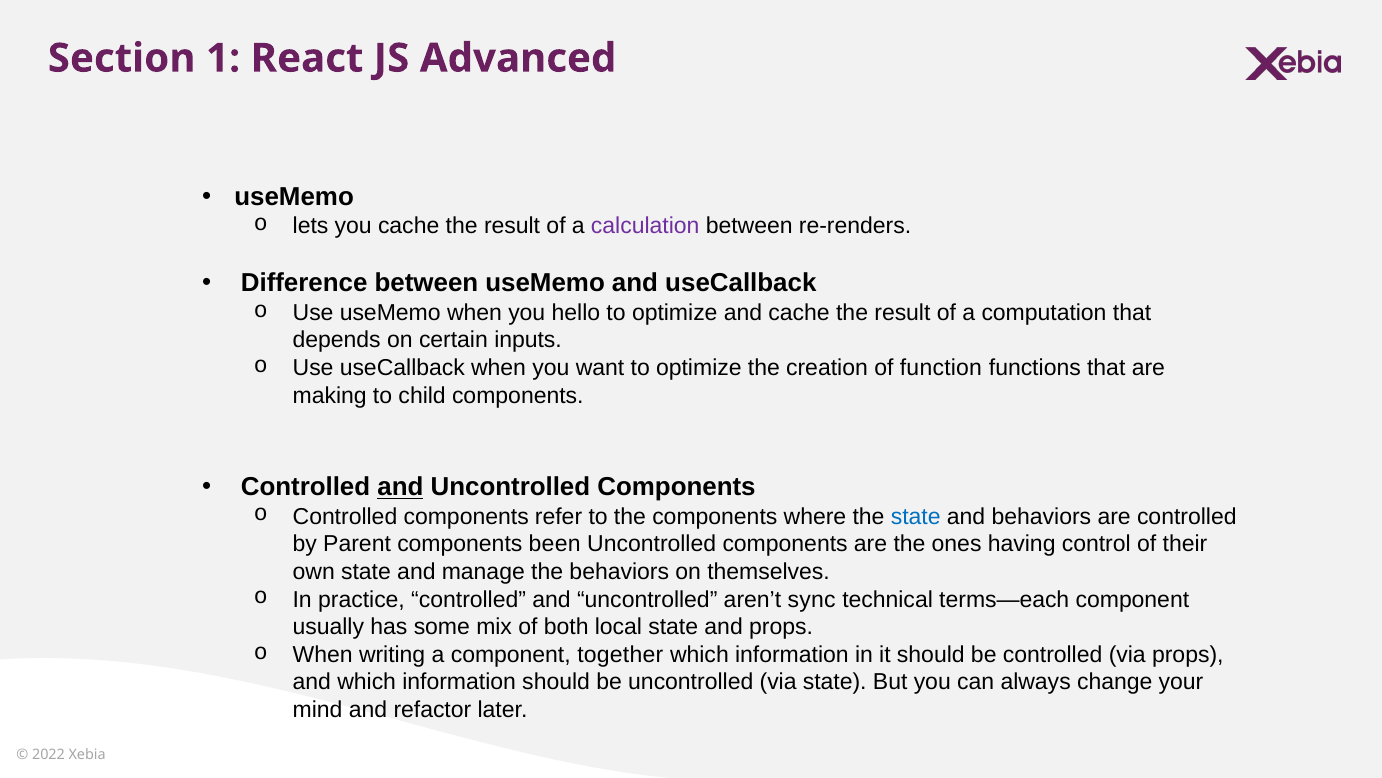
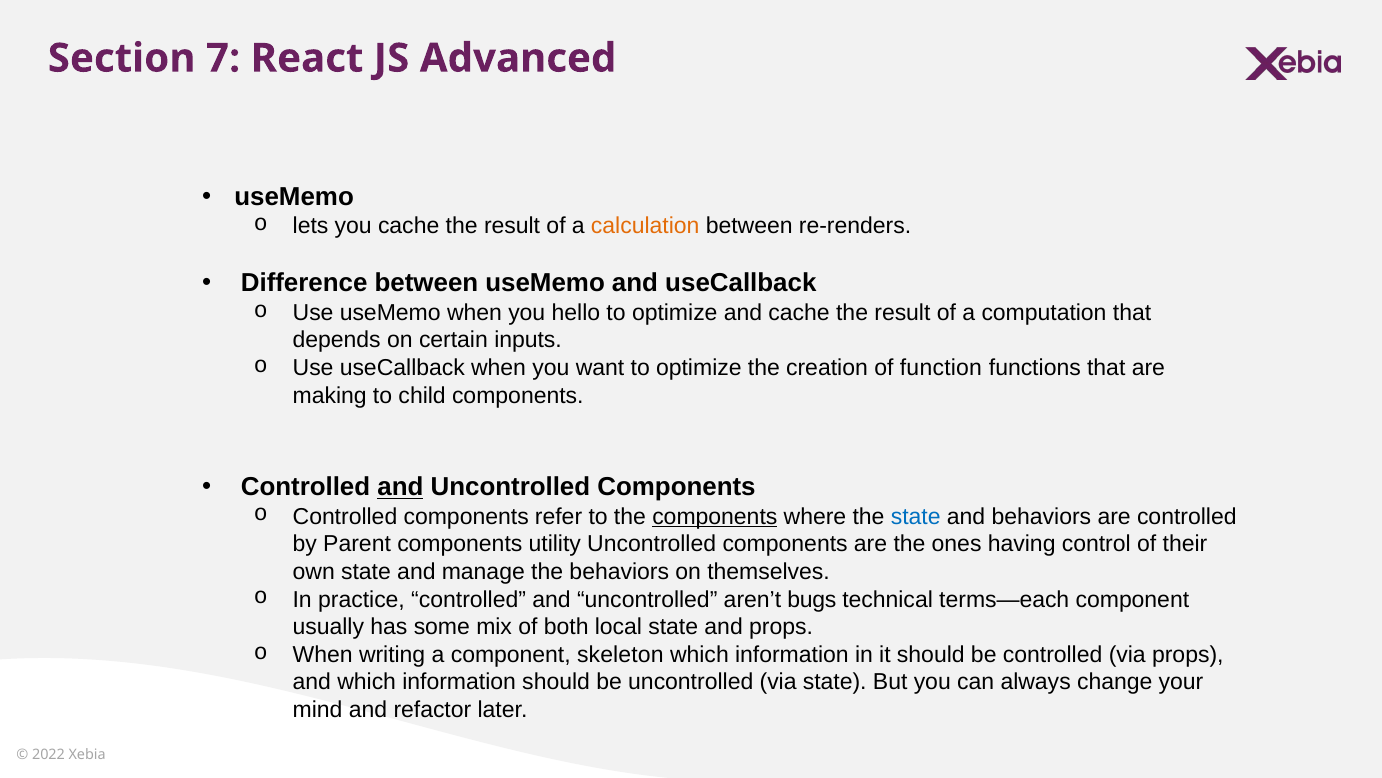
1: 1 -> 7
calculation colour: purple -> orange
components at (715, 516) underline: none -> present
been: been -> utility
sync: sync -> bugs
together: together -> skeleton
